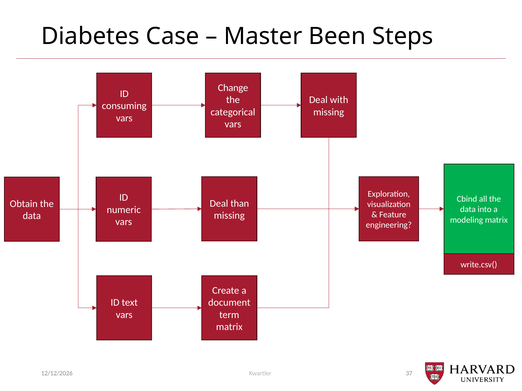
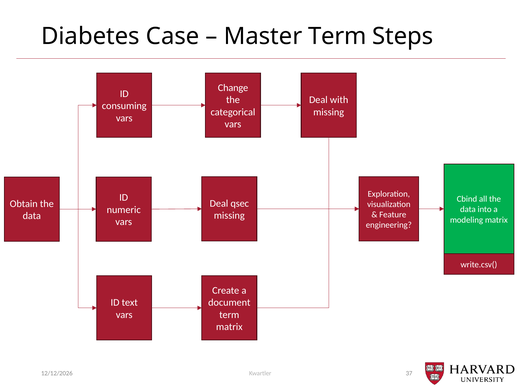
Master Been: Been -> Term
than: than -> qsec
